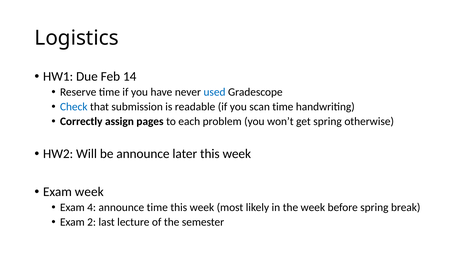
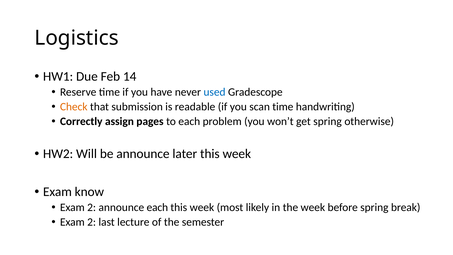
Check colour: blue -> orange
Exam week: week -> know
4 at (92, 207): 4 -> 2
announce time: time -> each
